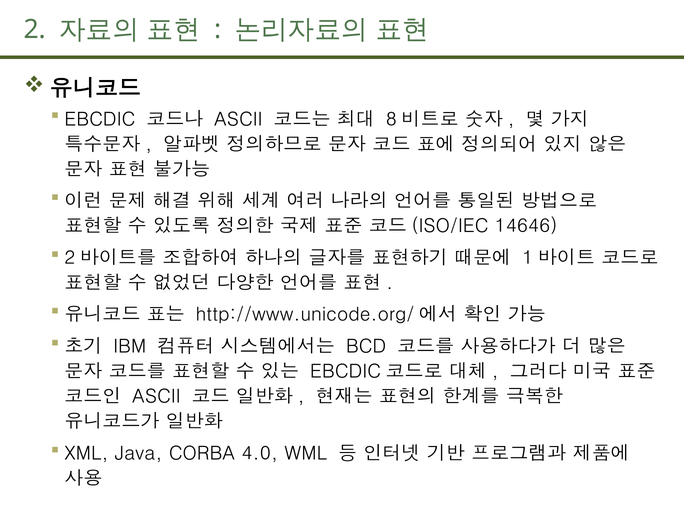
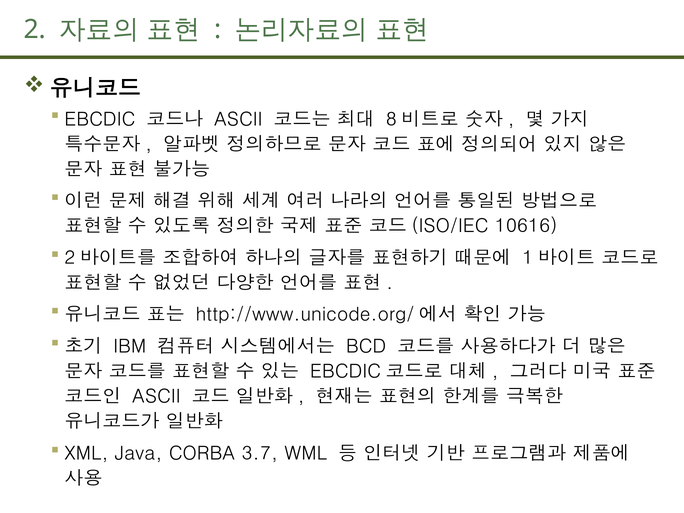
14646: 14646 -> 10616
4.0: 4.0 -> 3.7
